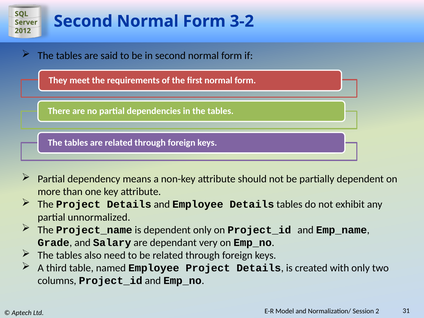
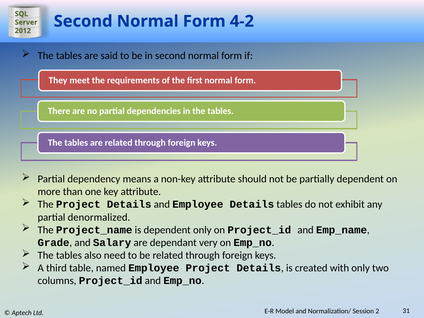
3-2: 3-2 -> 4-2
unnormalized: unnormalized -> denormalized
